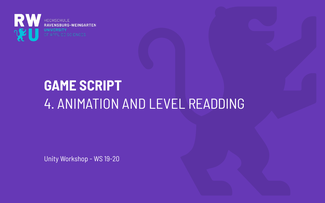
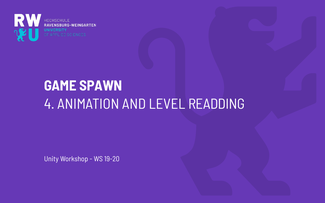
SCRIPT: SCRIPT -> SPAWN
